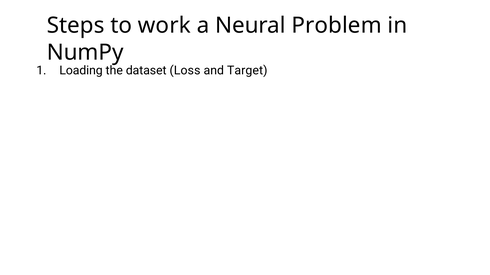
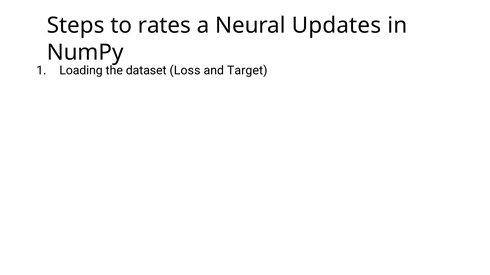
work: work -> rates
Problem: Problem -> Updates
